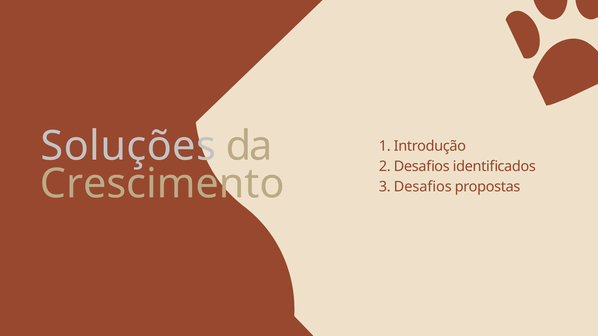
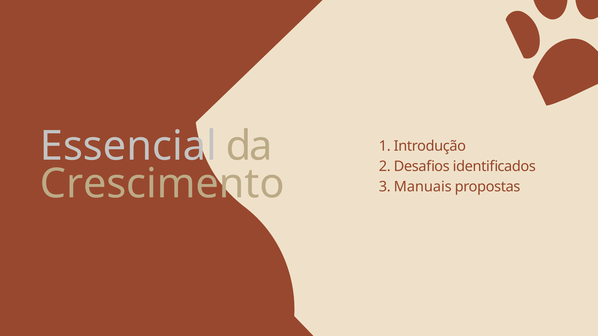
Soluções: Soluções -> Essencial
3 Desafios: Desafios -> Manuais
